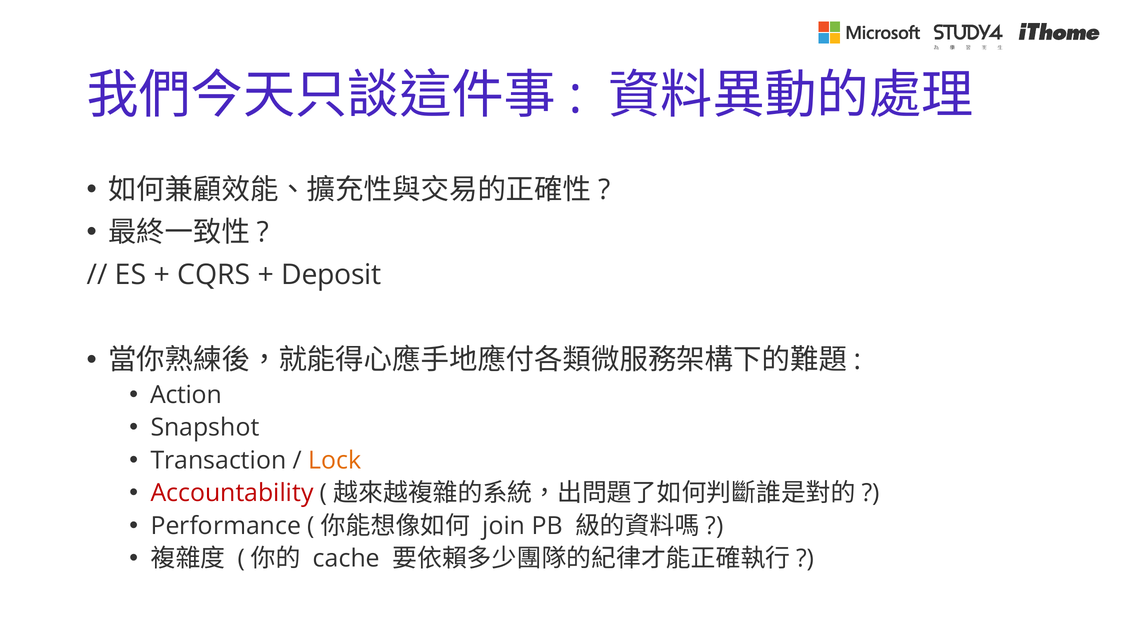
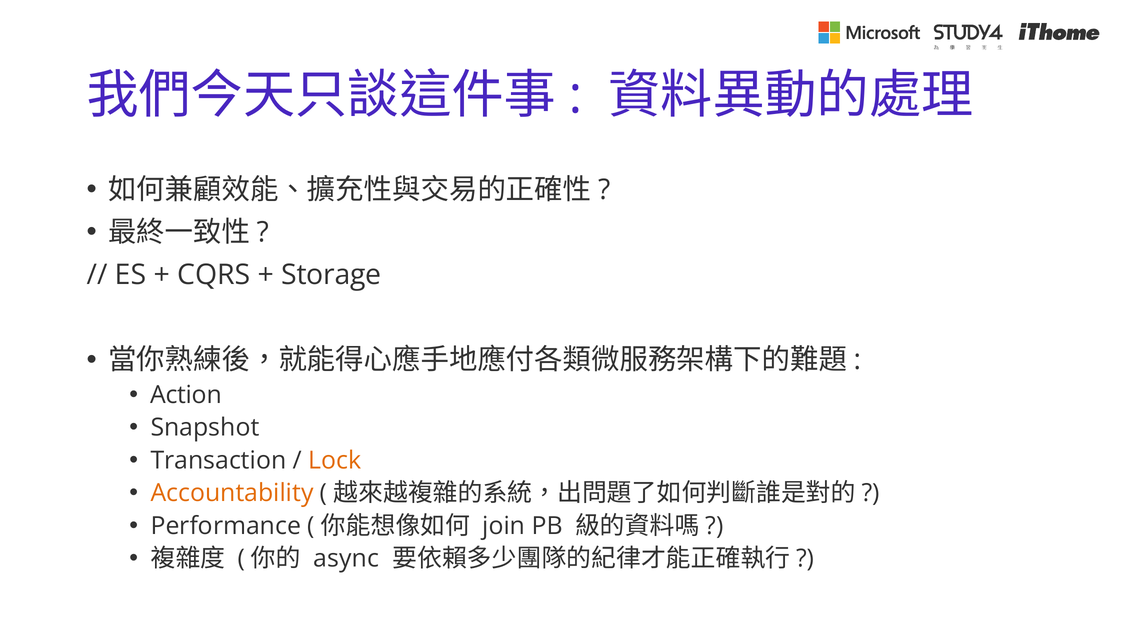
Deposit: Deposit -> Storage
Accountability colour: red -> orange
cache: cache -> async
